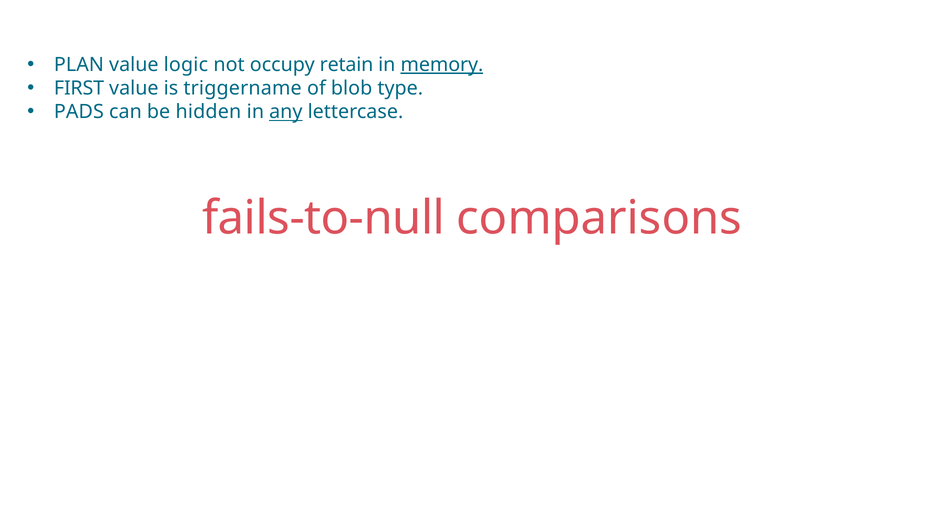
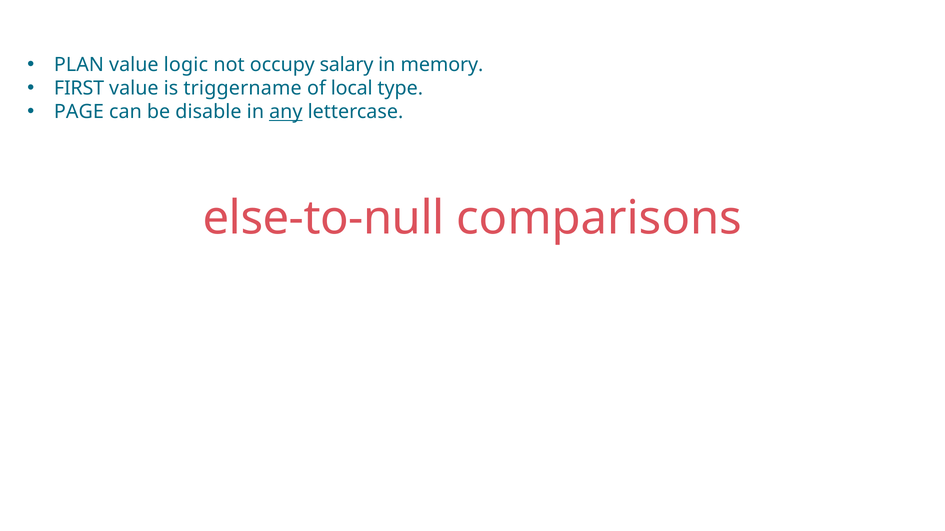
retain: retain -> salary
memory underline: present -> none
blob: blob -> local
PADS: PADS -> PAGE
hidden: hidden -> disable
fails-to-null: fails-to-null -> else-to-null
